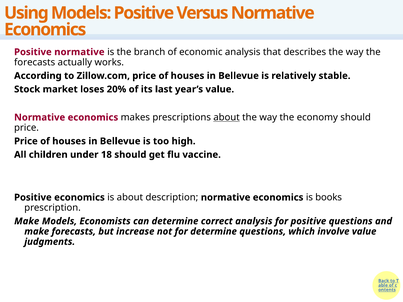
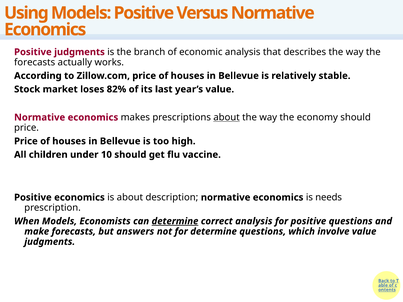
Positive normative: normative -> judgments
20%: 20% -> 82%
18: 18 -> 10
books: books -> needs
Make at (27, 221): Make -> When
determine at (175, 221) underline: none -> present
increase: increase -> answers
